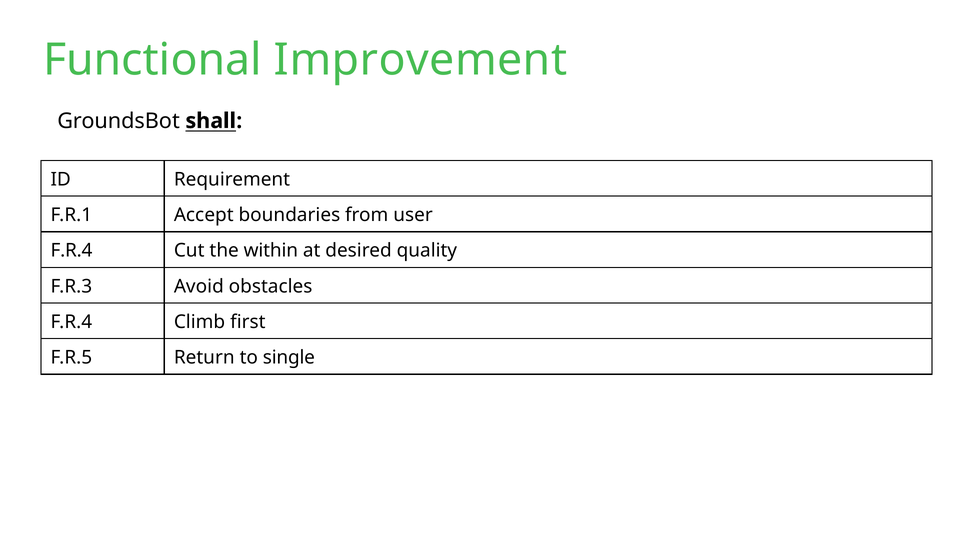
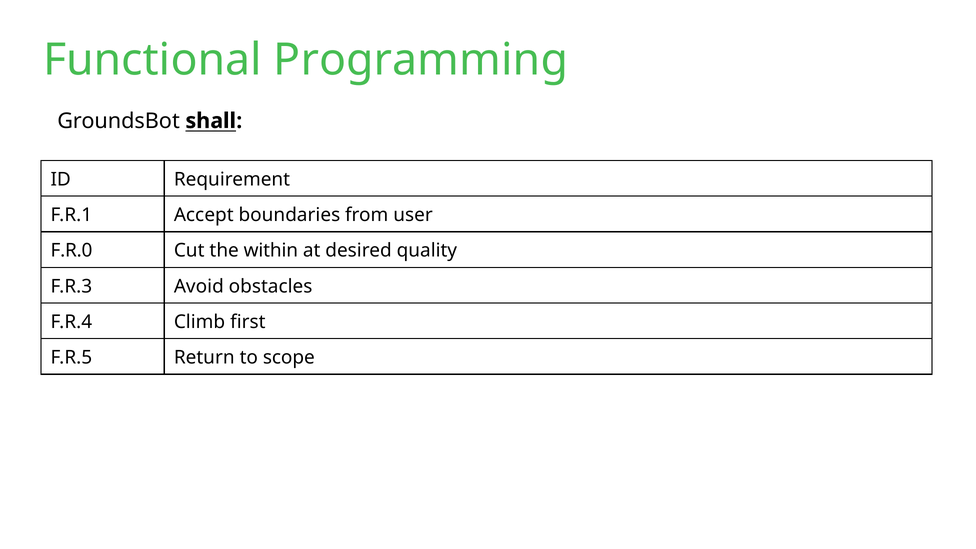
Improvement: Improvement -> Programming
F.R.4 at (71, 251): F.R.4 -> F.R.0
single: single -> scope
